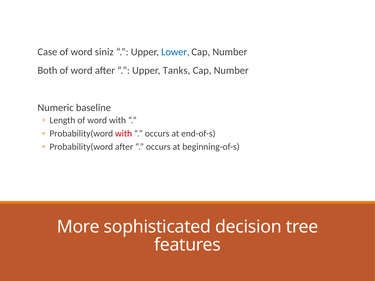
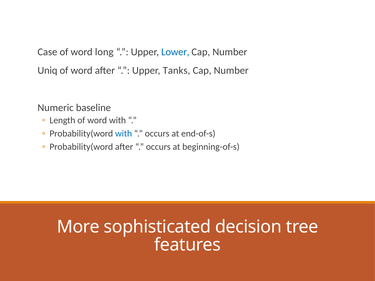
siniz: siniz -> long
Both: Both -> Uniq
with at (124, 134) colour: red -> blue
